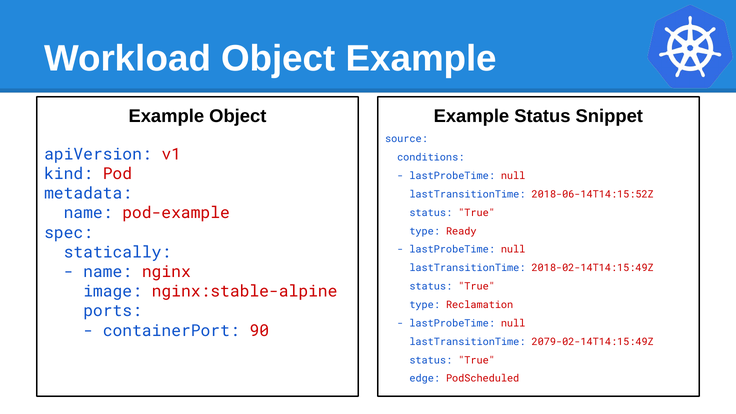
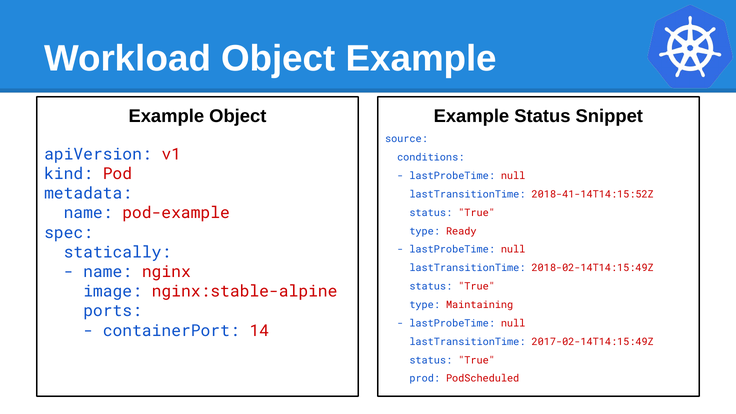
2018-06-14T14:15:52Z: 2018-06-14T14:15:52Z -> 2018-41-14T14:15:52Z
Reclamation: Reclamation -> Maintaining
90: 90 -> 14
2079-02-14T14:15:49Z: 2079-02-14T14:15:49Z -> 2017-02-14T14:15:49Z
edge: edge -> prod
